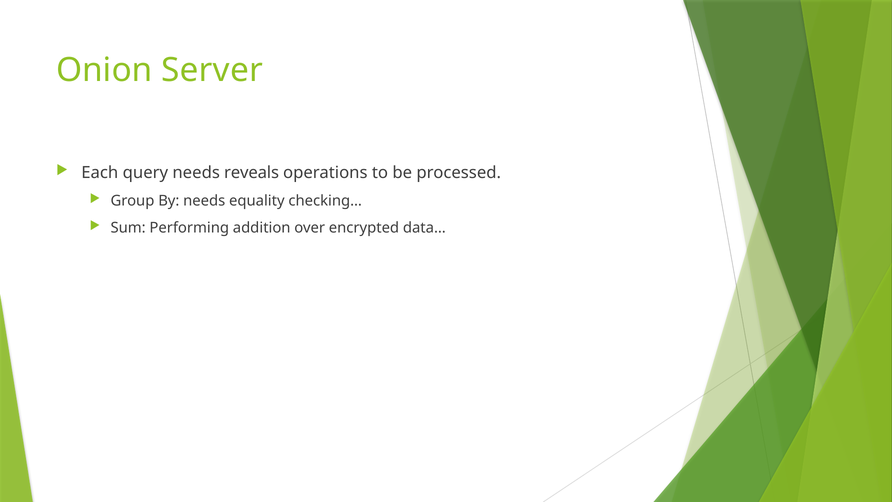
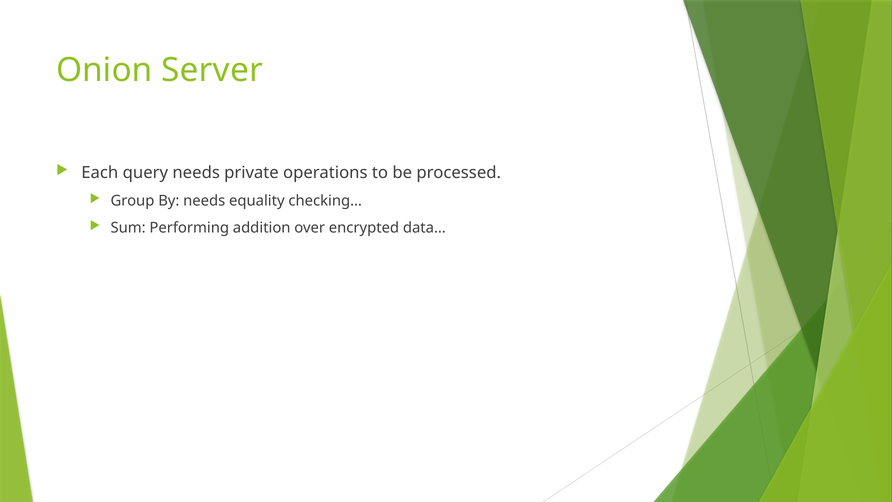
reveals: reveals -> private
